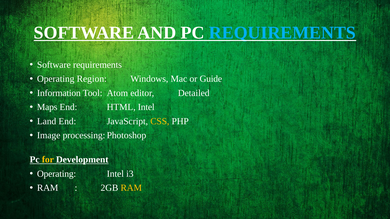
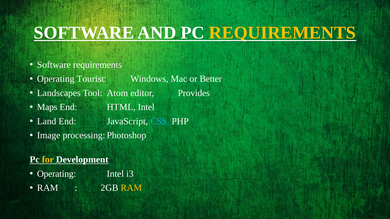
REQUIREMENTS at (282, 33) colour: light blue -> yellow
Region: Region -> Tourist
Guide: Guide -> Better
Information: Information -> Landscapes
Detailed: Detailed -> Provides
CSS colour: yellow -> light blue
